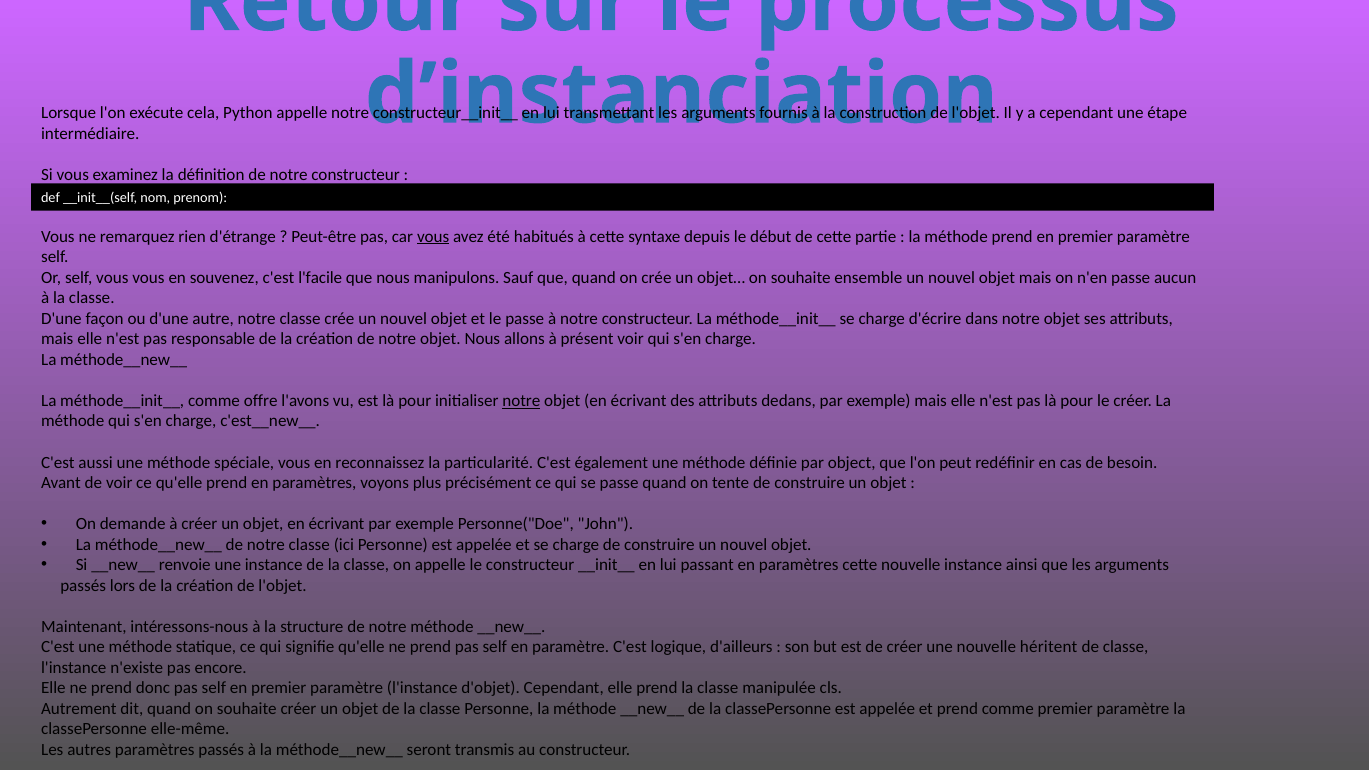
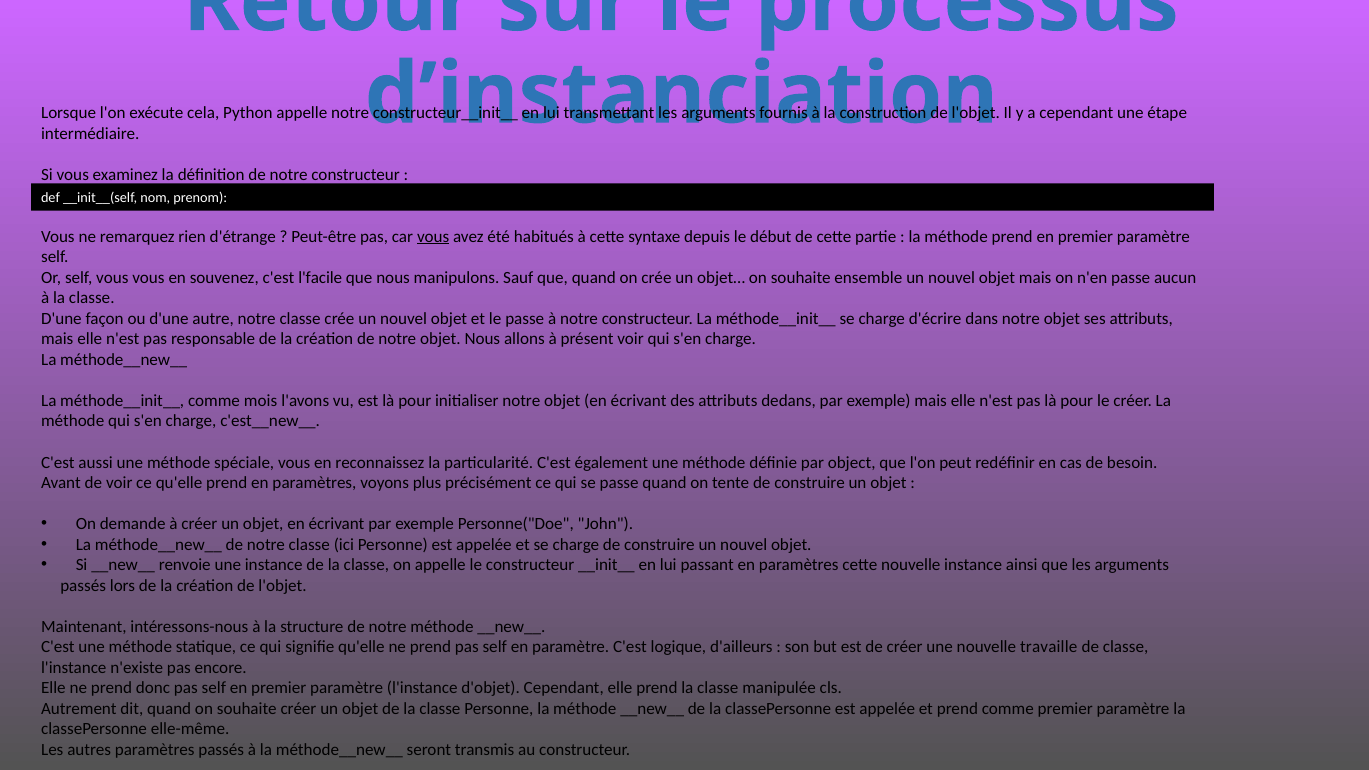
offre: offre -> mois
notre at (521, 401) underline: present -> none
héritent: héritent -> travaille
